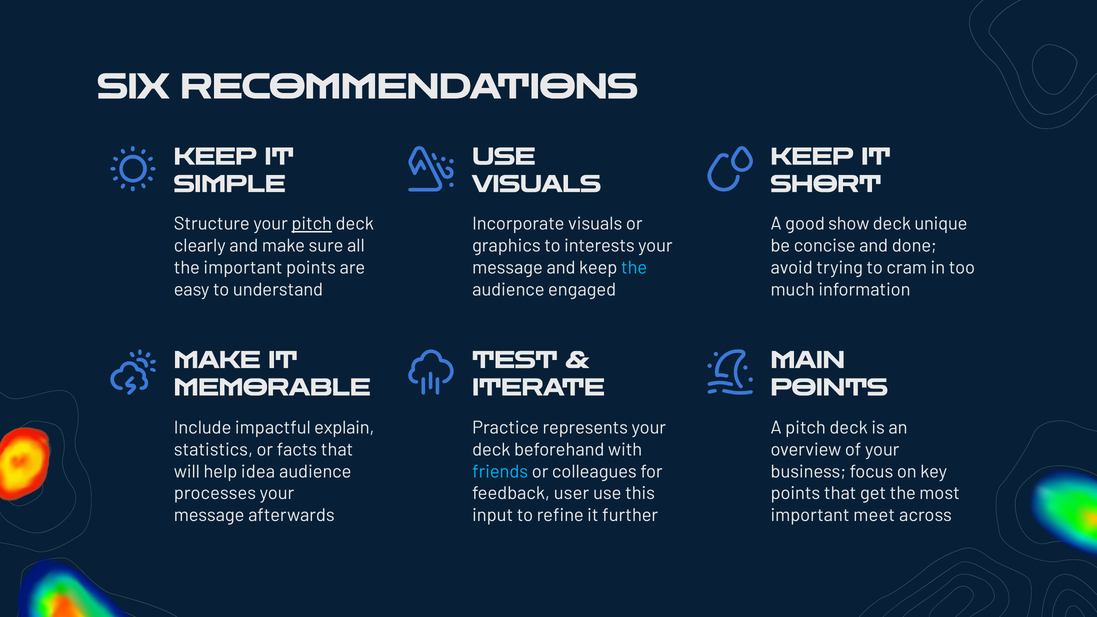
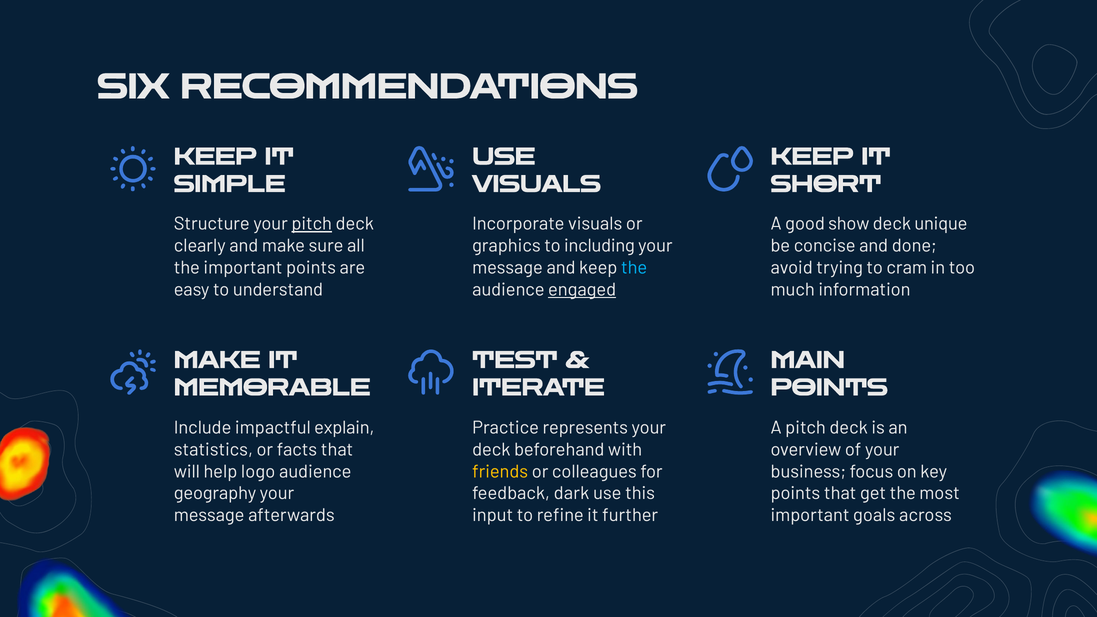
interests: interests -> including
engaged underline: none -> present
idea: idea -> logo
friends colour: light blue -> yellow
processes: processes -> geography
user: user -> dark
meet: meet -> goals
